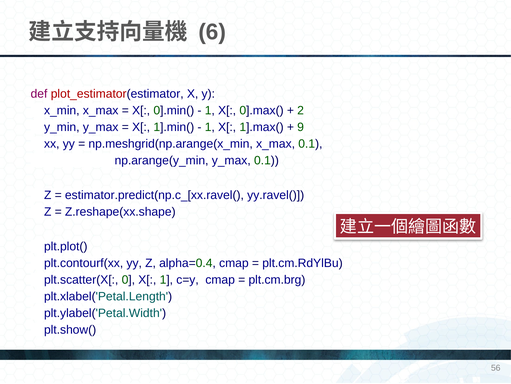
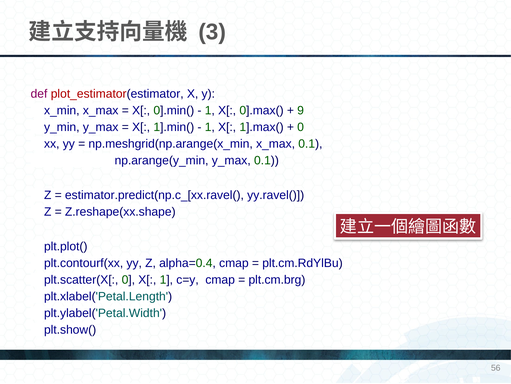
6: 6 -> 3
2: 2 -> 9
9 at (301, 127): 9 -> 0
